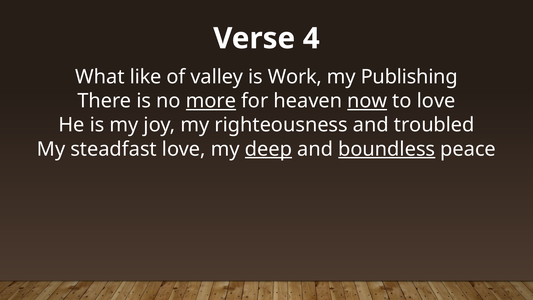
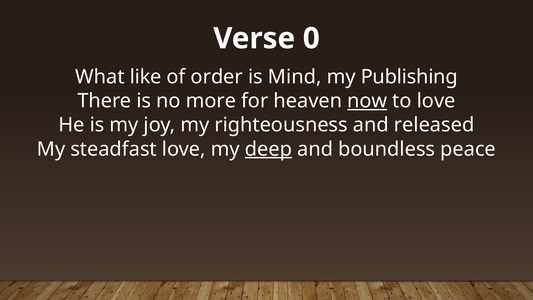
4: 4 -> 0
valley: valley -> order
Work: Work -> Mind
more underline: present -> none
troubled: troubled -> released
boundless underline: present -> none
